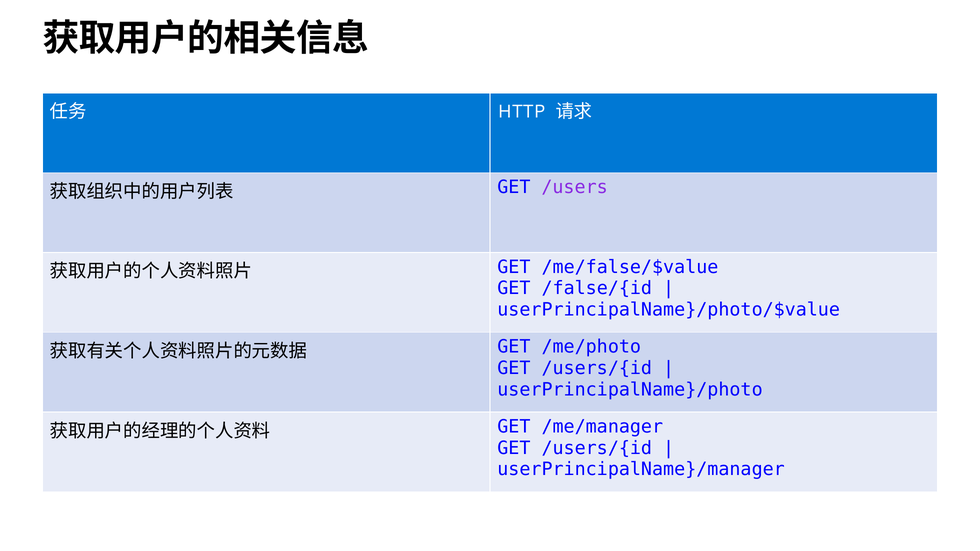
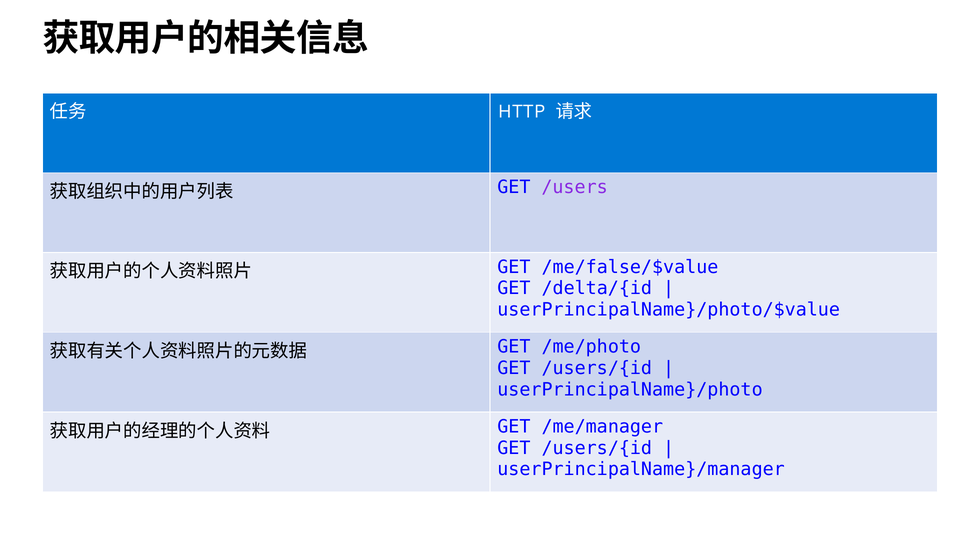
/false/{id: /false/{id -> /delta/{id
